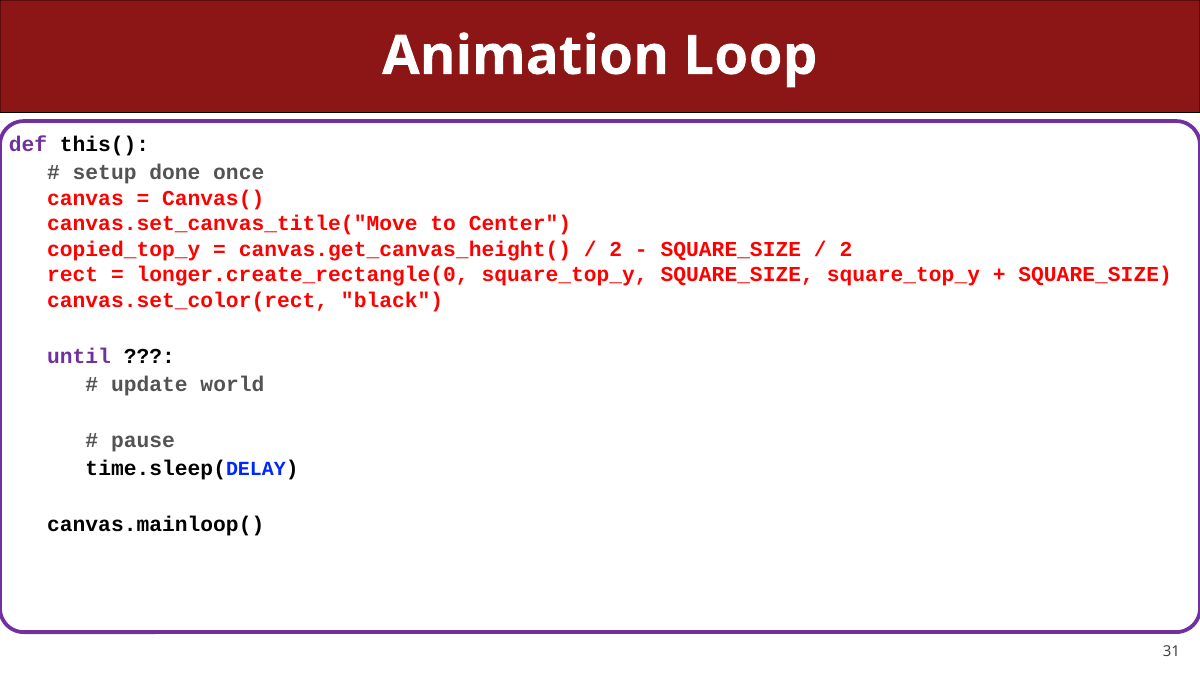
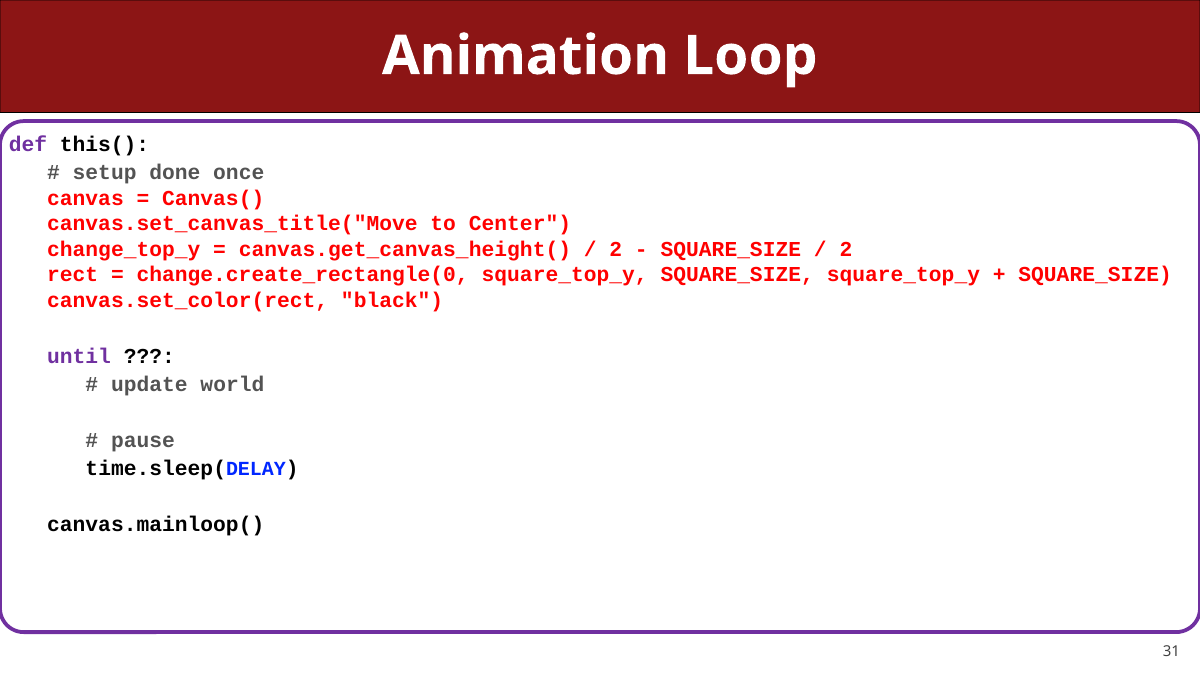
copied_top_y: copied_top_y -> change_top_y
longer.create_rectangle(0: longer.create_rectangle(0 -> change.create_rectangle(0
